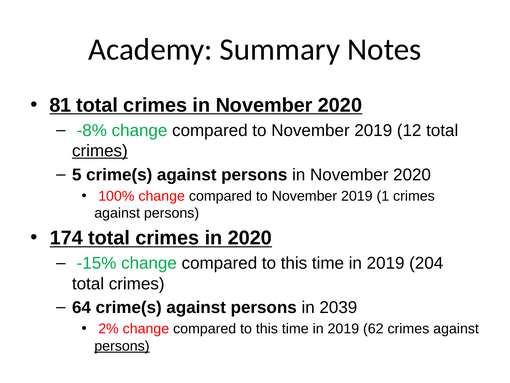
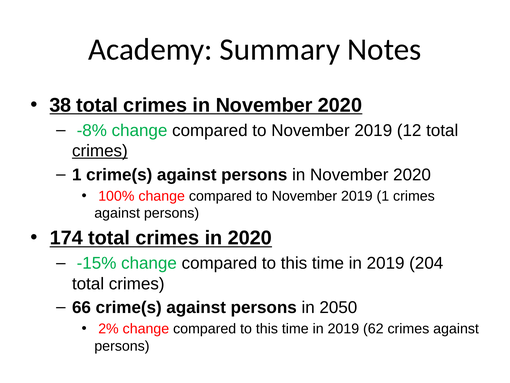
81: 81 -> 38
5 at (77, 175): 5 -> 1
64: 64 -> 66
2039: 2039 -> 2050
persons at (122, 346) underline: present -> none
